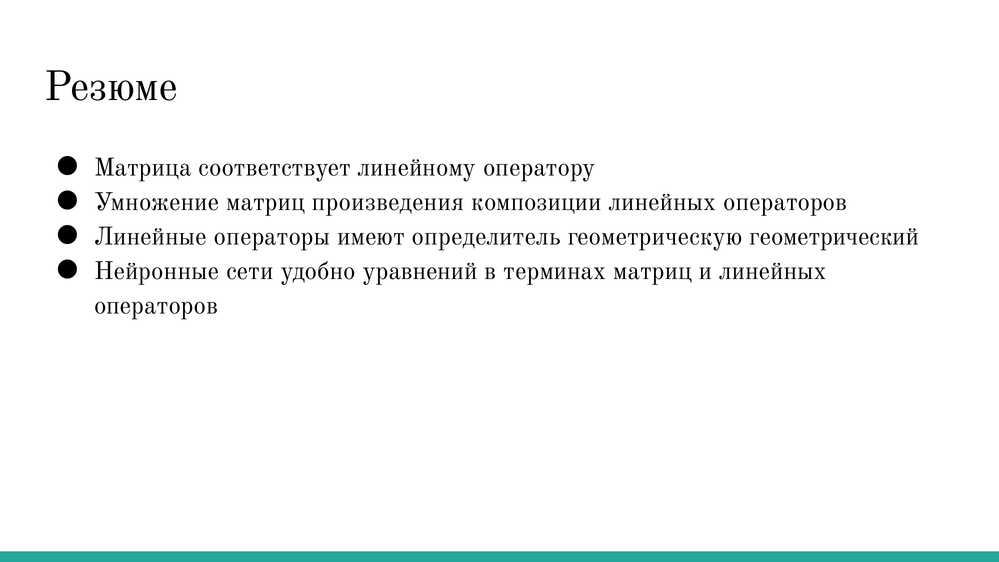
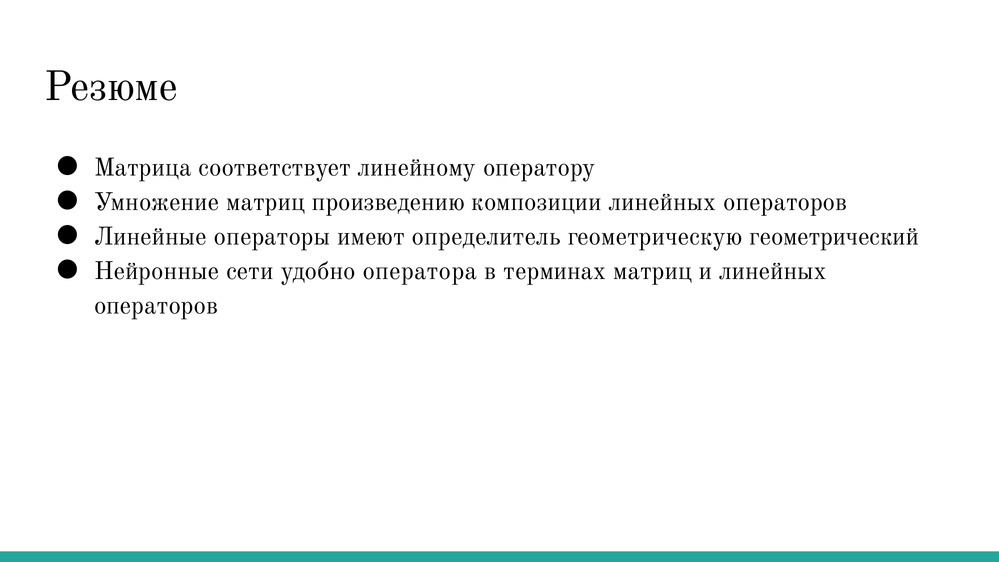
произведения: произведения -> произведению
уравнений: уравнений -> оператора
